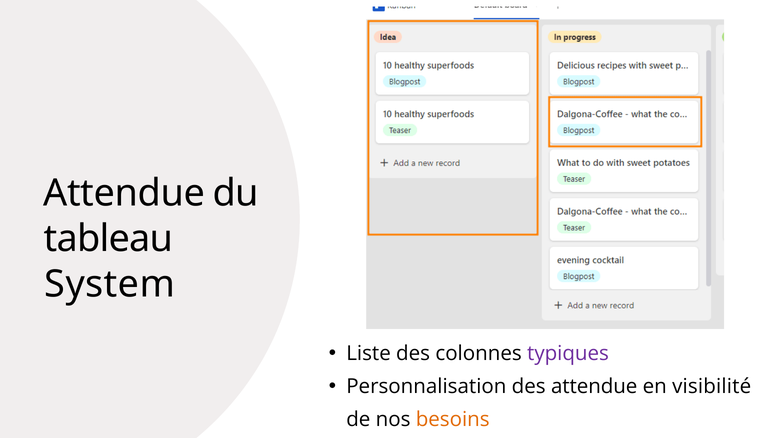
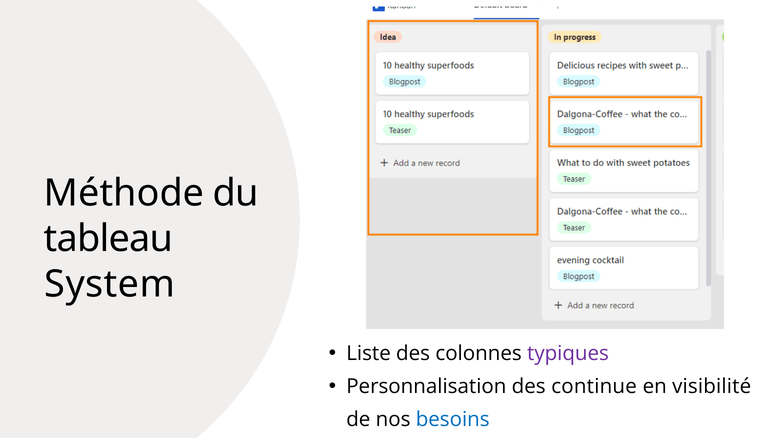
Attendue at (124, 193): Attendue -> Méthode
des attendue: attendue -> continue
besoins colour: orange -> blue
